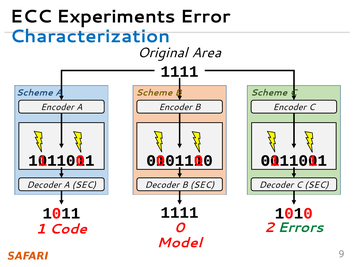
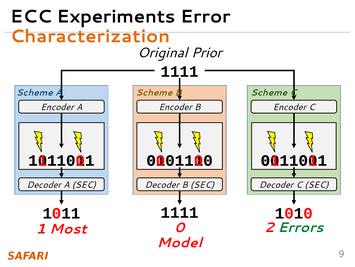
Characterization colour: blue -> orange
Area: Area -> Prior
Code: Code -> Most
